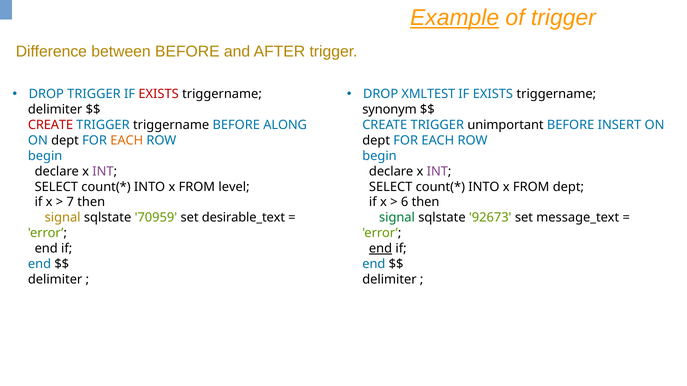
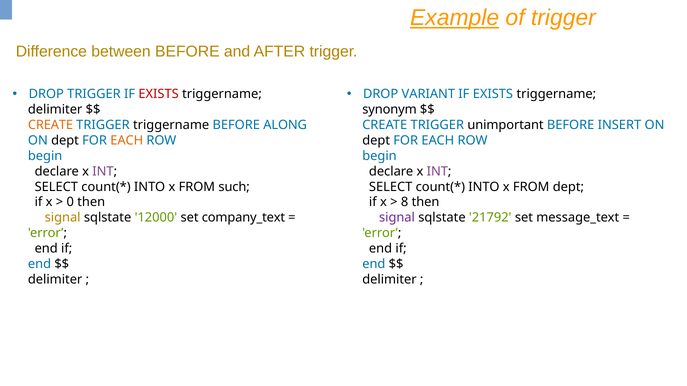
XMLTEST: XMLTEST -> VARIANT
CREATE at (50, 125) colour: red -> orange
level: level -> such
7: 7 -> 0
6: 6 -> 8
70959: 70959 -> 12000
desirable_text: desirable_text -> company_text
signal at (397, 218) colour: green -> purple
92673: 92673 -> 21792
end at (381, 249) underline: present -> none
